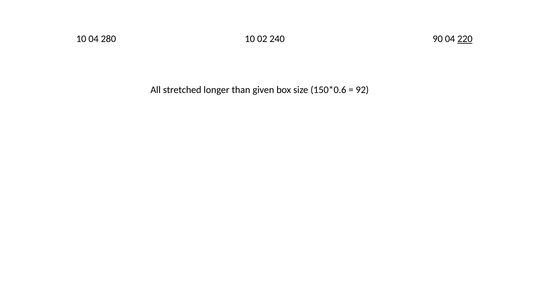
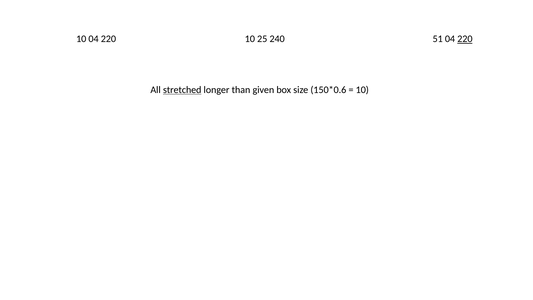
10 04 280: 280 -> 220
02: 02 -> 25
90: 90 -> 51
stretched underline: none -> present
92 at (362, 90): 92 -> 10
